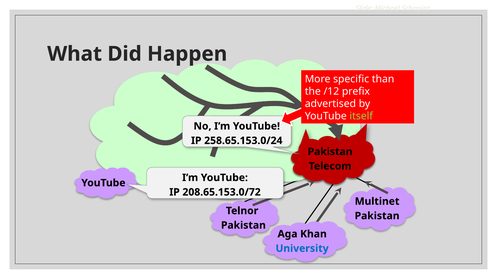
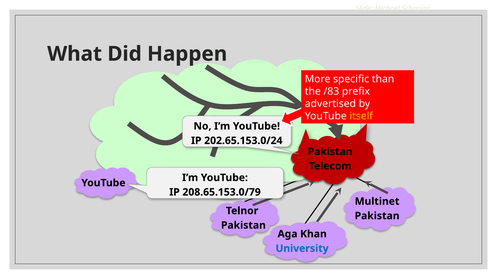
/12: /12 -> /83
itself colour: light green -> yellow
258.65.153.0/24: 258.65.153.0/24 -> 202.65.153.0/24
208.65.153.0/72: 208.65.153.0/72 -> 208.65.153.0/79
